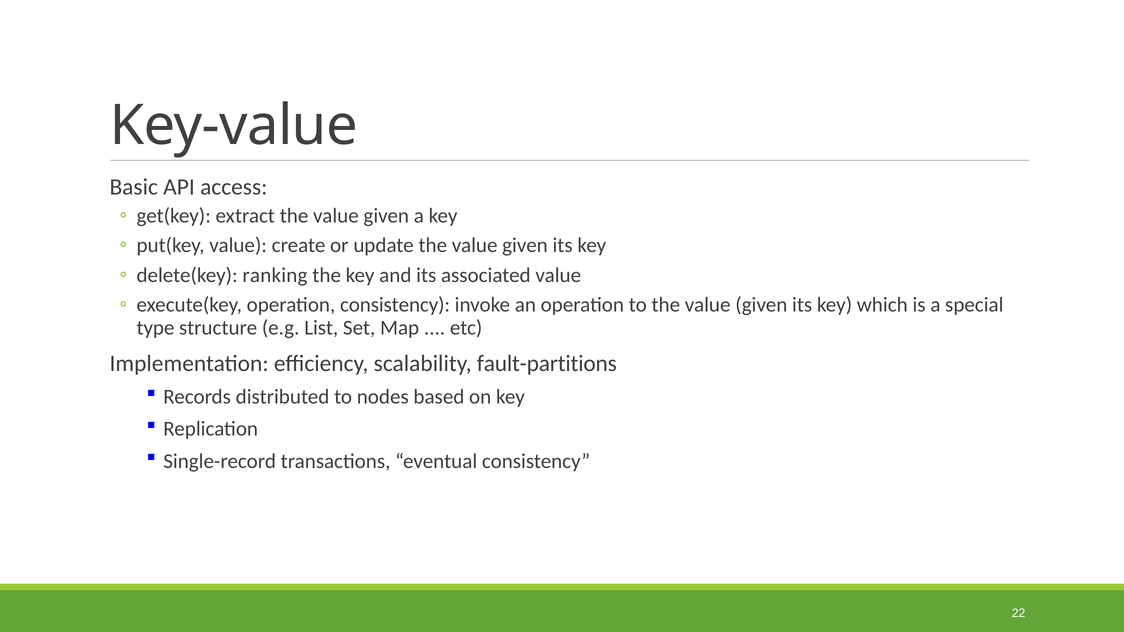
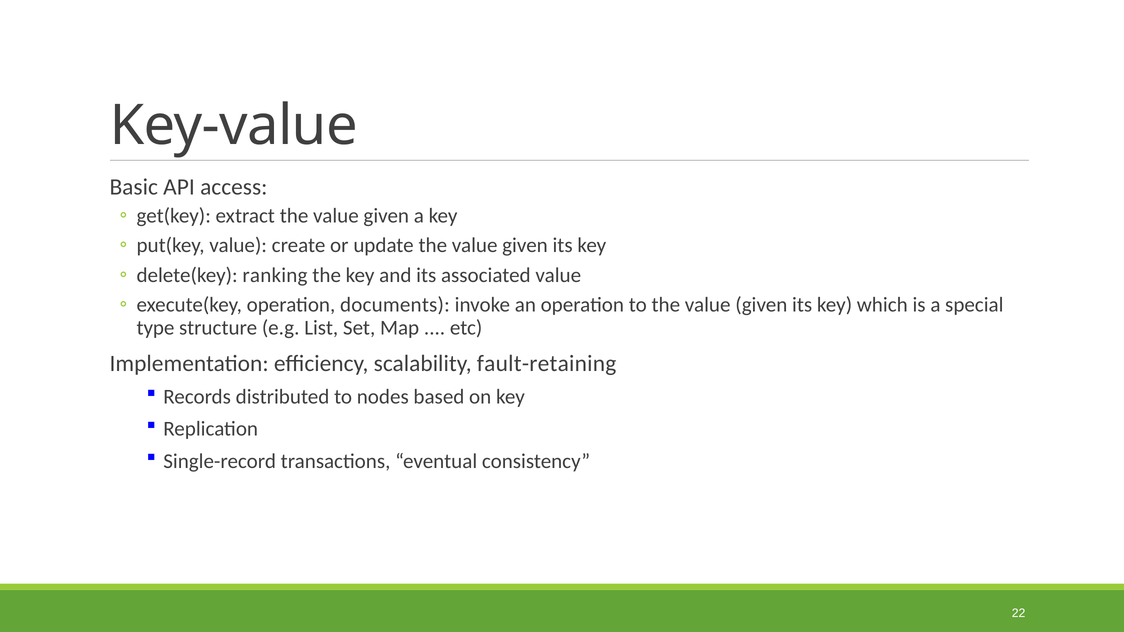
operation consistency: consistency -> documents
fault-partitions: fault-partitions -> fault-retaining
